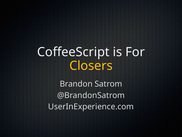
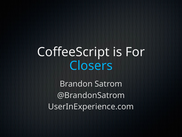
Closers colour: yellow -> light blue
